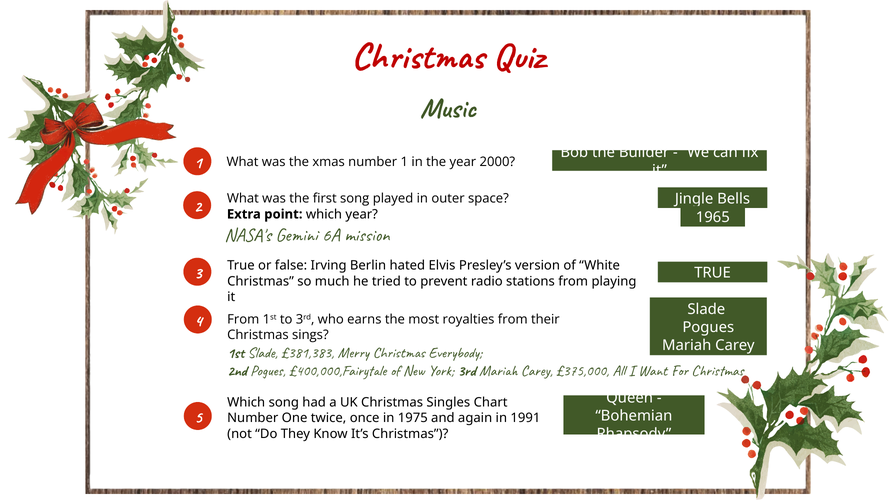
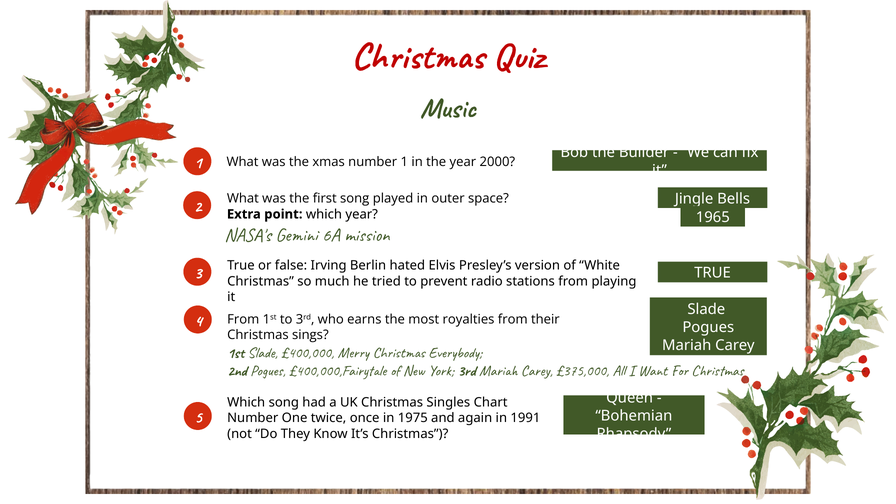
£381,383: £381,383 -> £400,000
